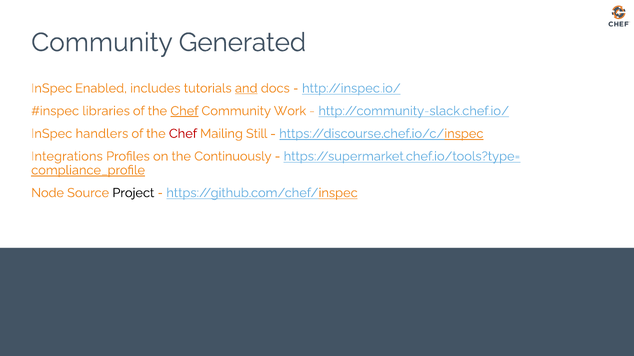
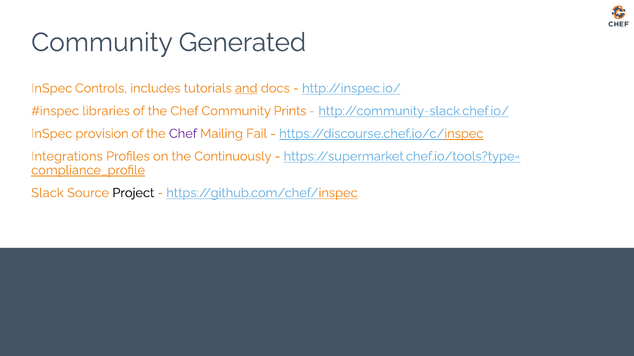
Enabled: Enabled -> Controls
Chef at (184, 111) underline: present -> none
Work: Work -> Prints
handlers: handlers -> provision
Chef at (183, 134) colour: red -> purple
Still: Still -> Fail
Node: Node -> Slack
